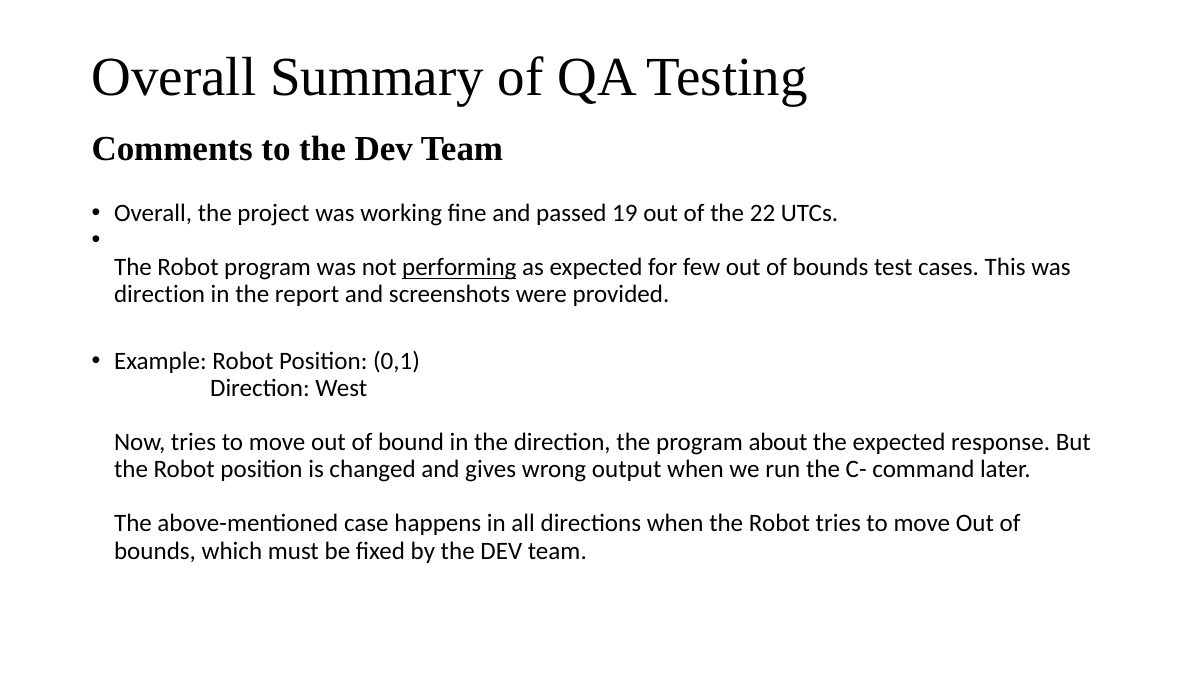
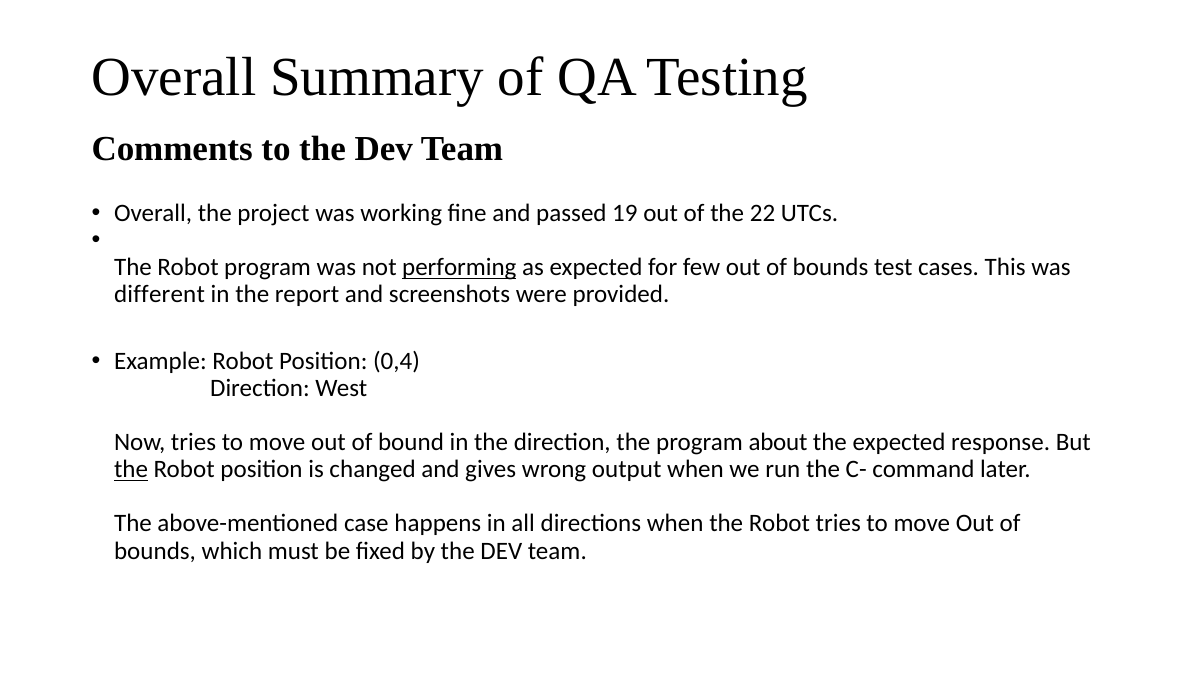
direction at (160, 294): direction -> different
0,1: 0,1 -> 0,4
the at (131, 469) underline: none -> present
